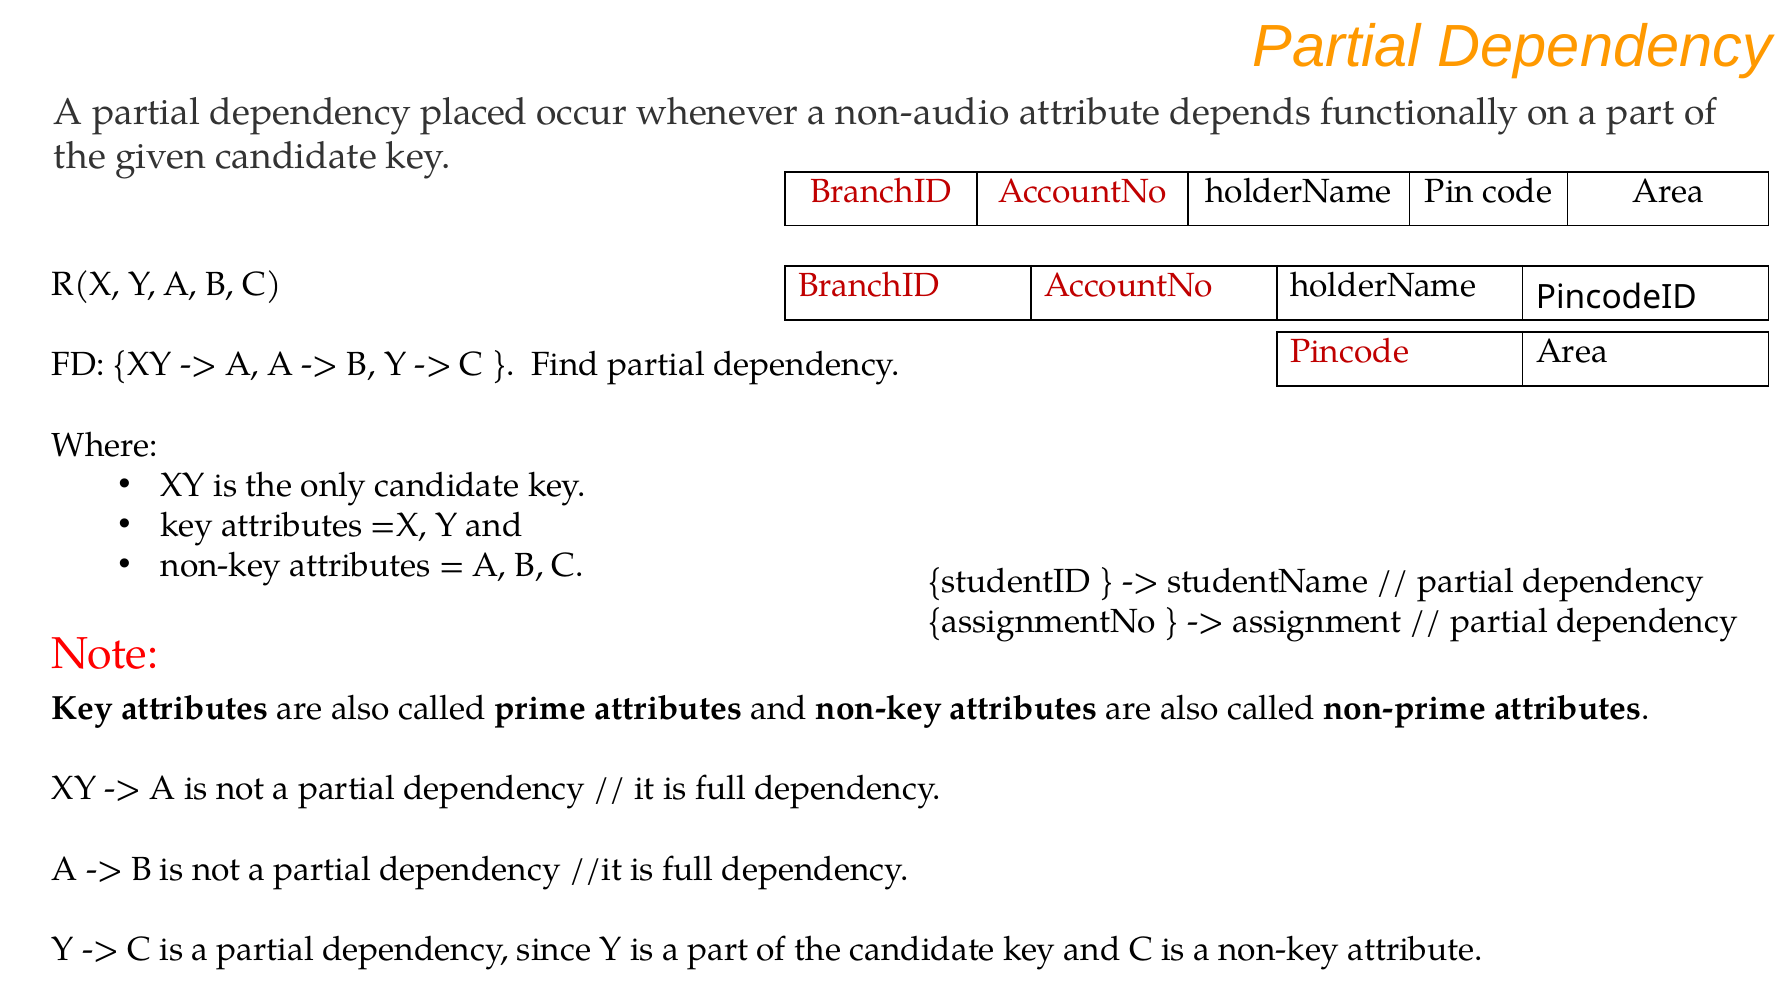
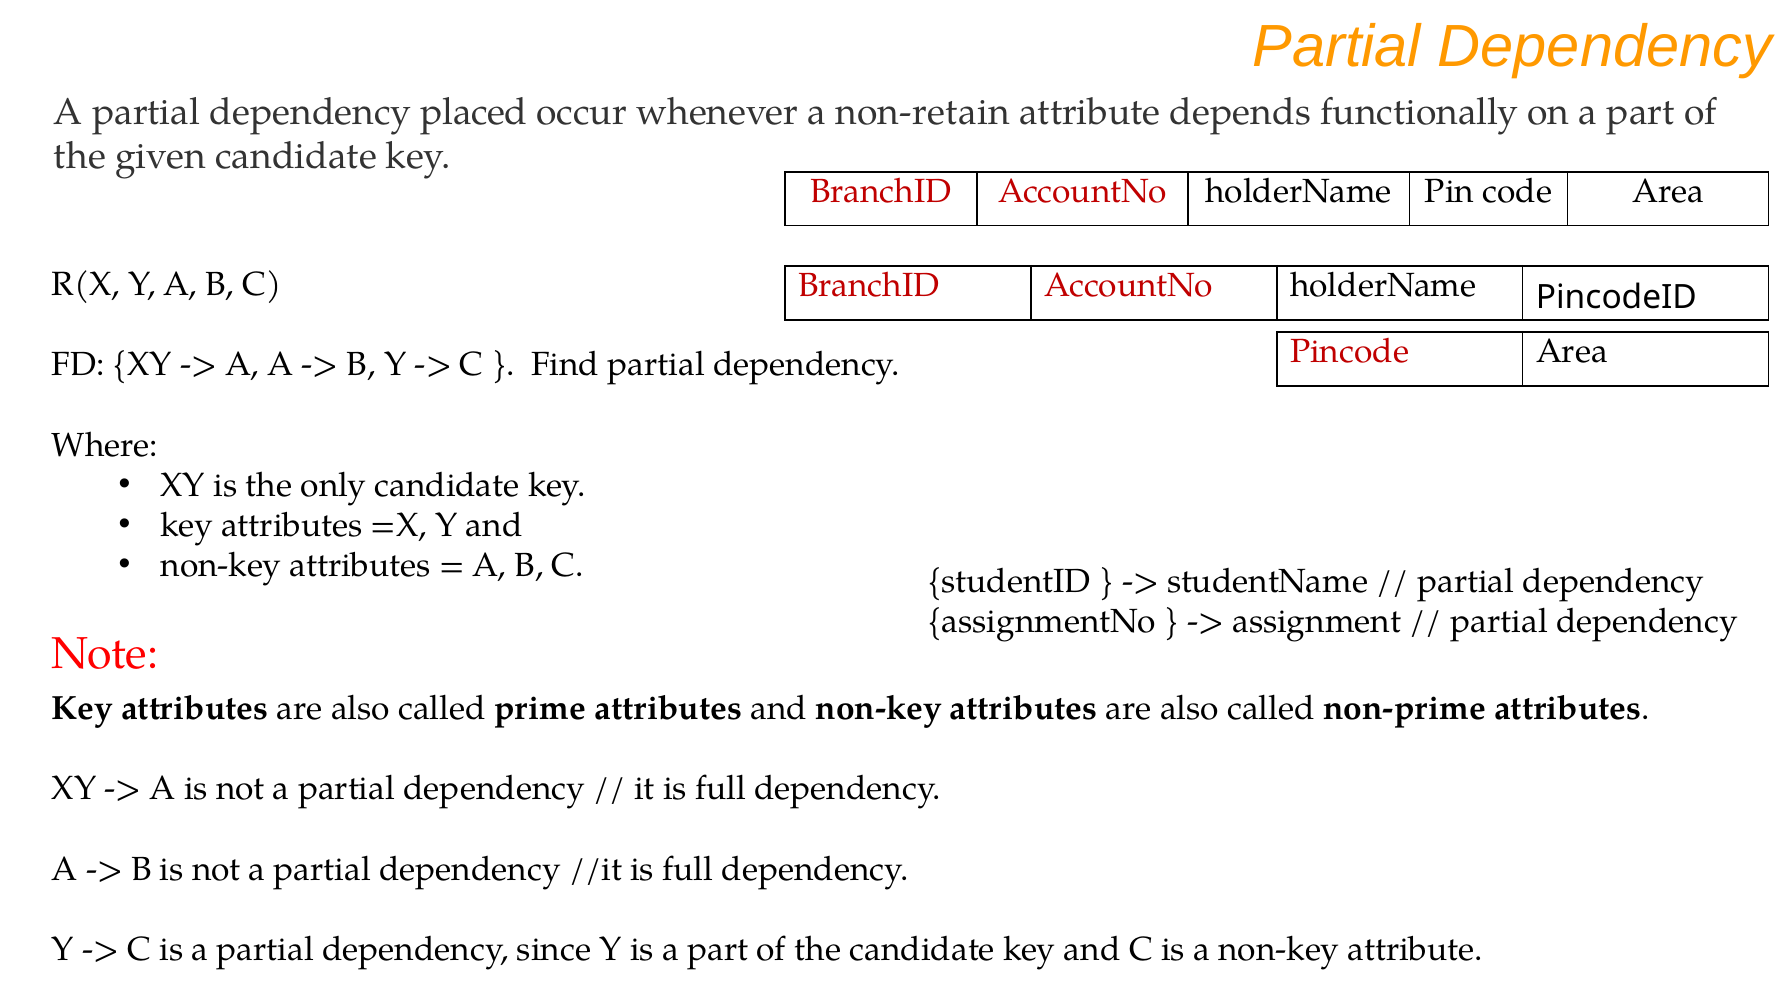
non-audio: non-audio -> non-retain
